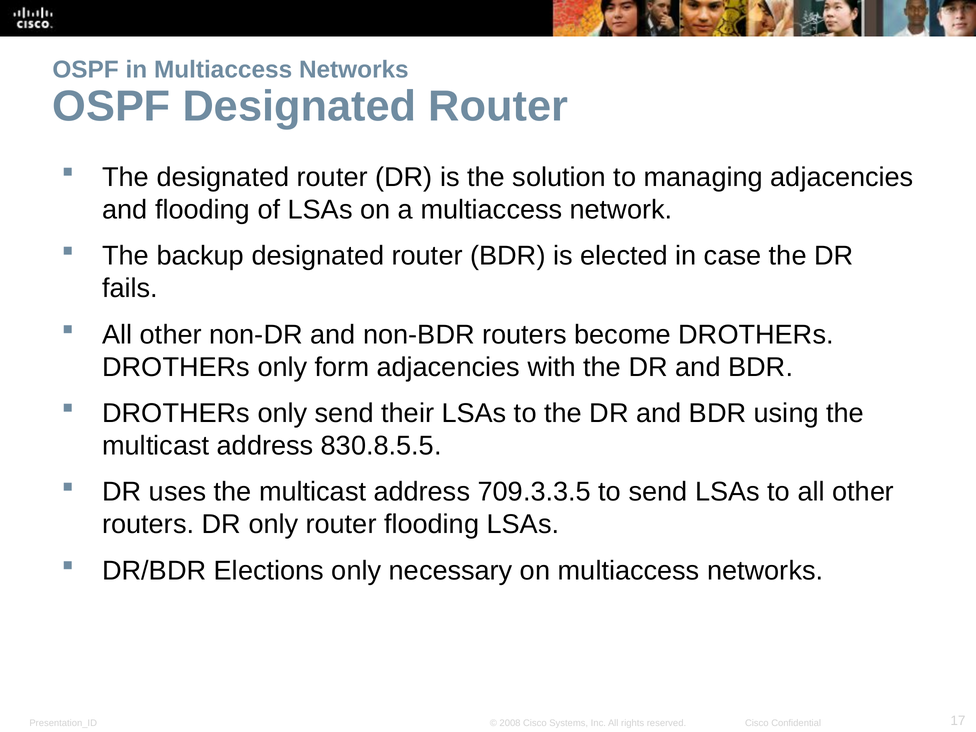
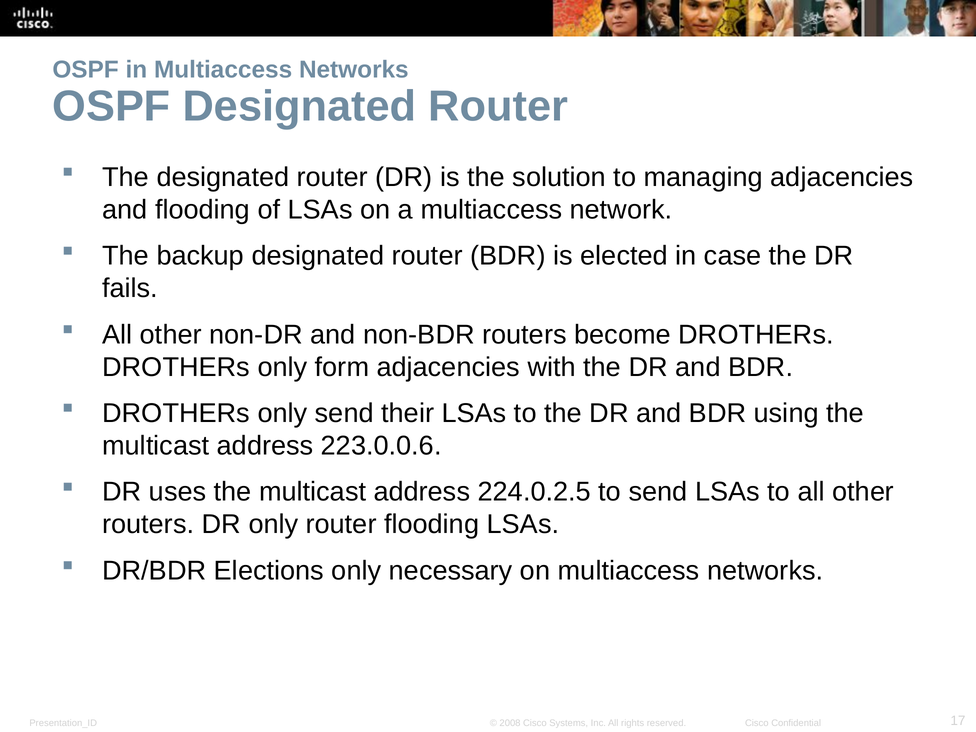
830.8.5.5: 830.8.5.5 -> 223.0.0.6
709.3.3.5: 709.3.3.5 -> 224.0.2.5
